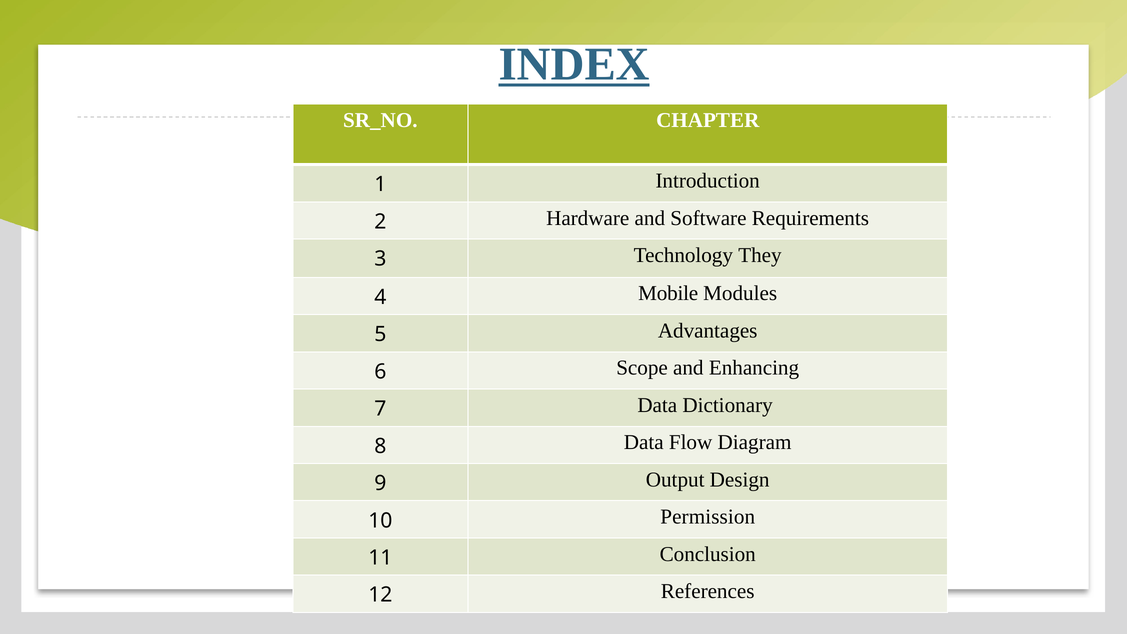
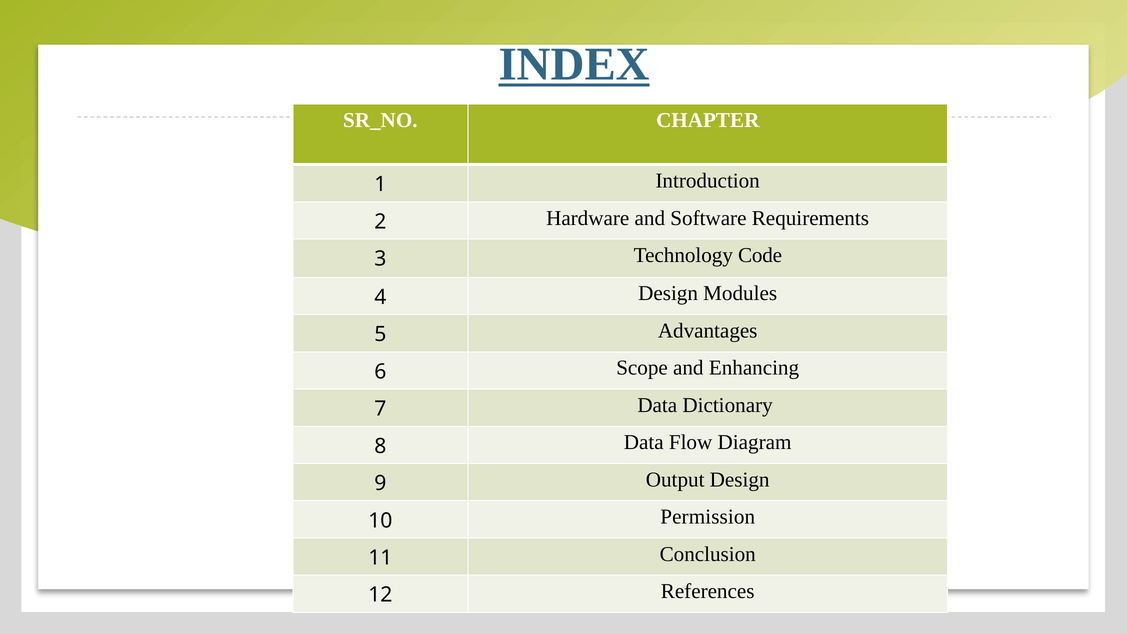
They: They -> Code
4 Mobile: Mobile -> Design
